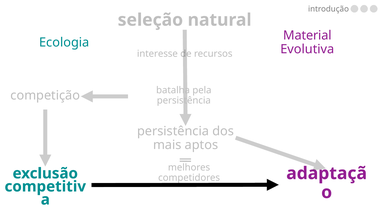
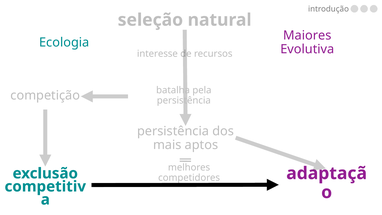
Material: Material -> Maiores
